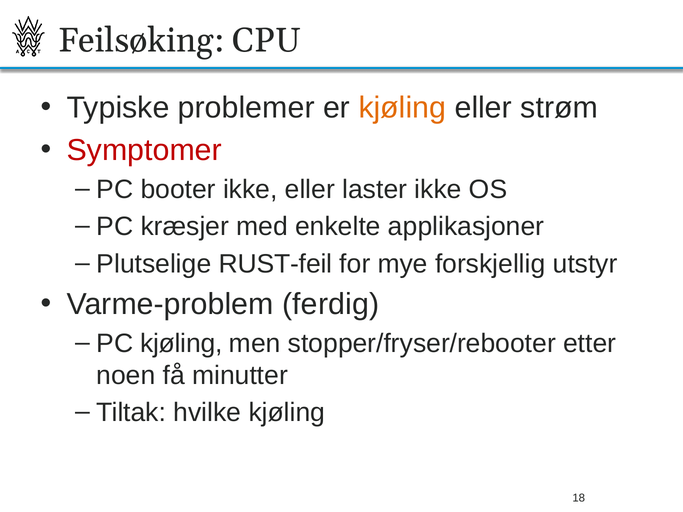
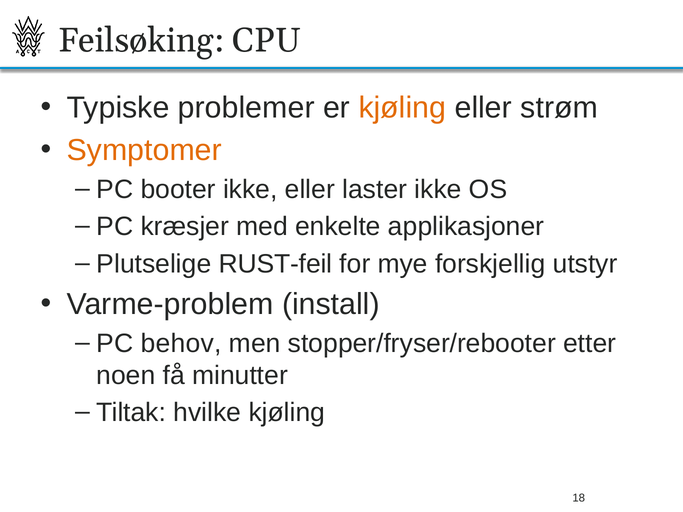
Symptomer colour: red -> orange
ferdig: ferdig -> install
PC kjøling: kjøling -> behov
